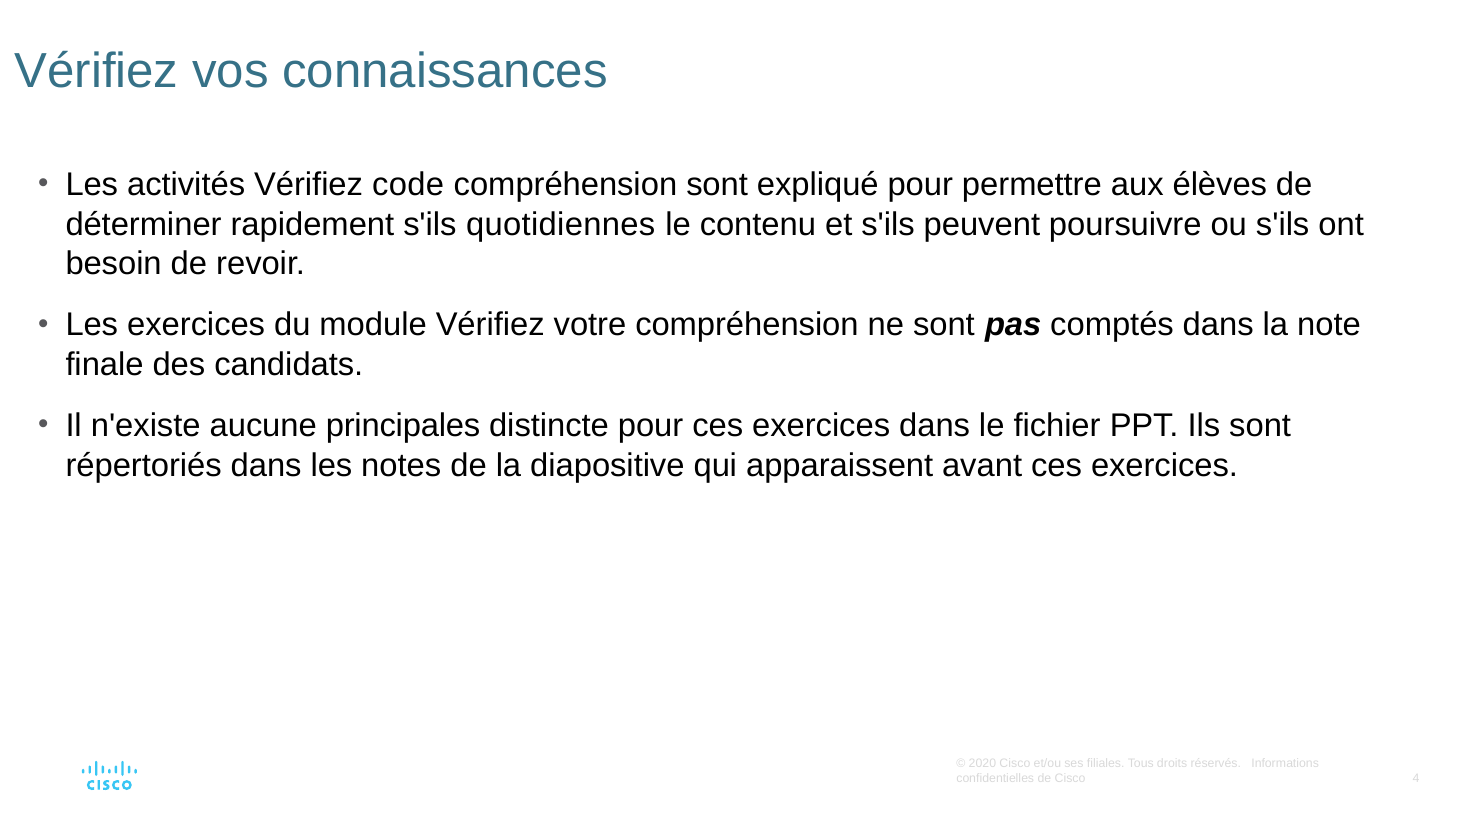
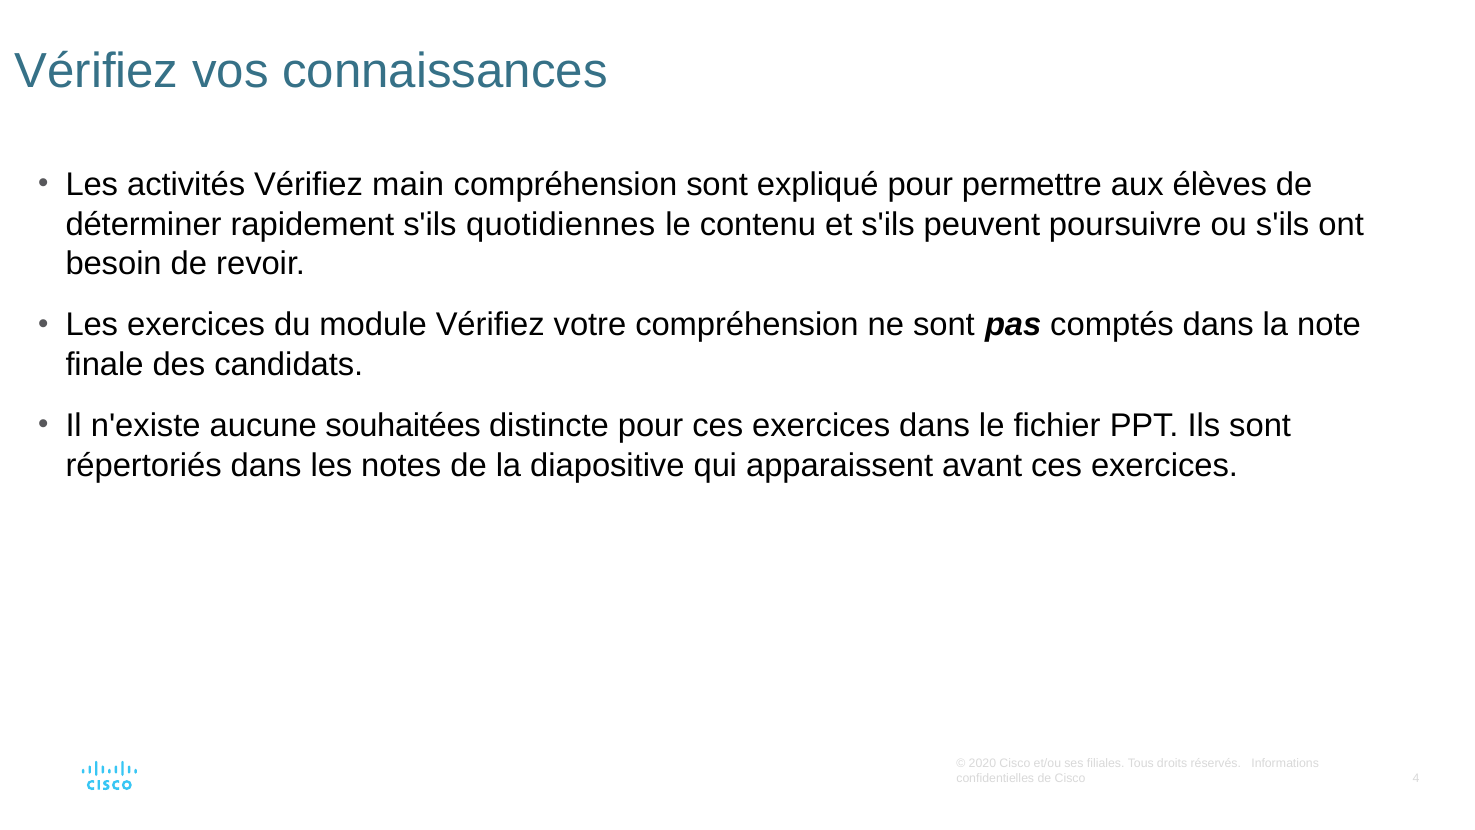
code: code -> main
principales: principales -> souhaitées
